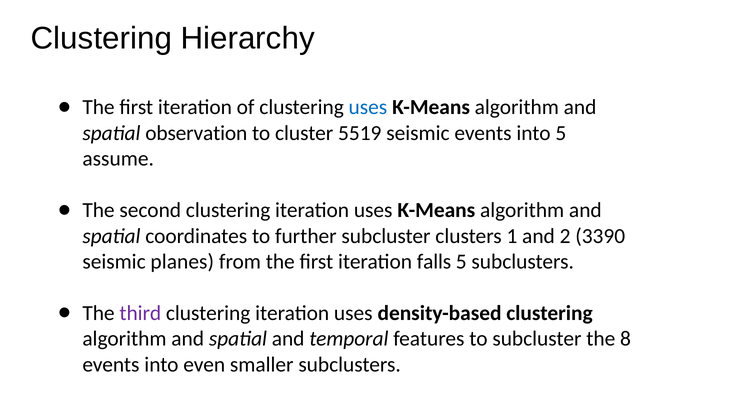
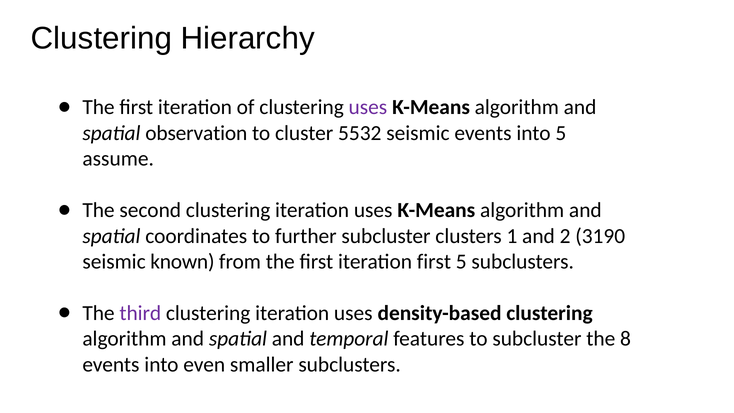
uses at (368, 107) colour: blue -> purple
5519: 5519 -> 5532
3390: 3390 -> 3190
planes: planes -> known
iteration falls: falls -> first
